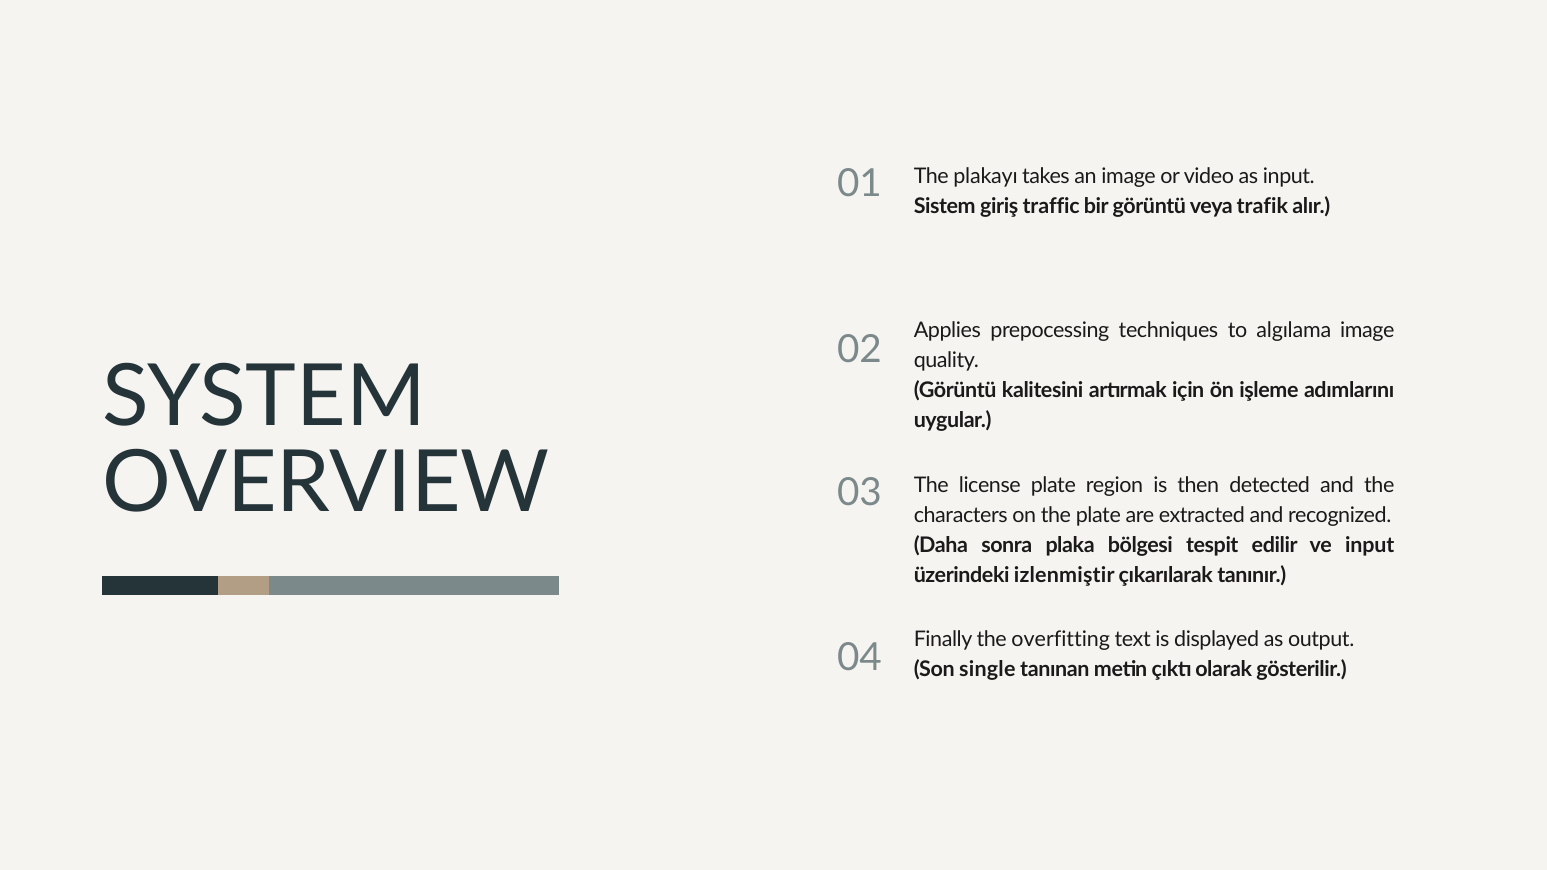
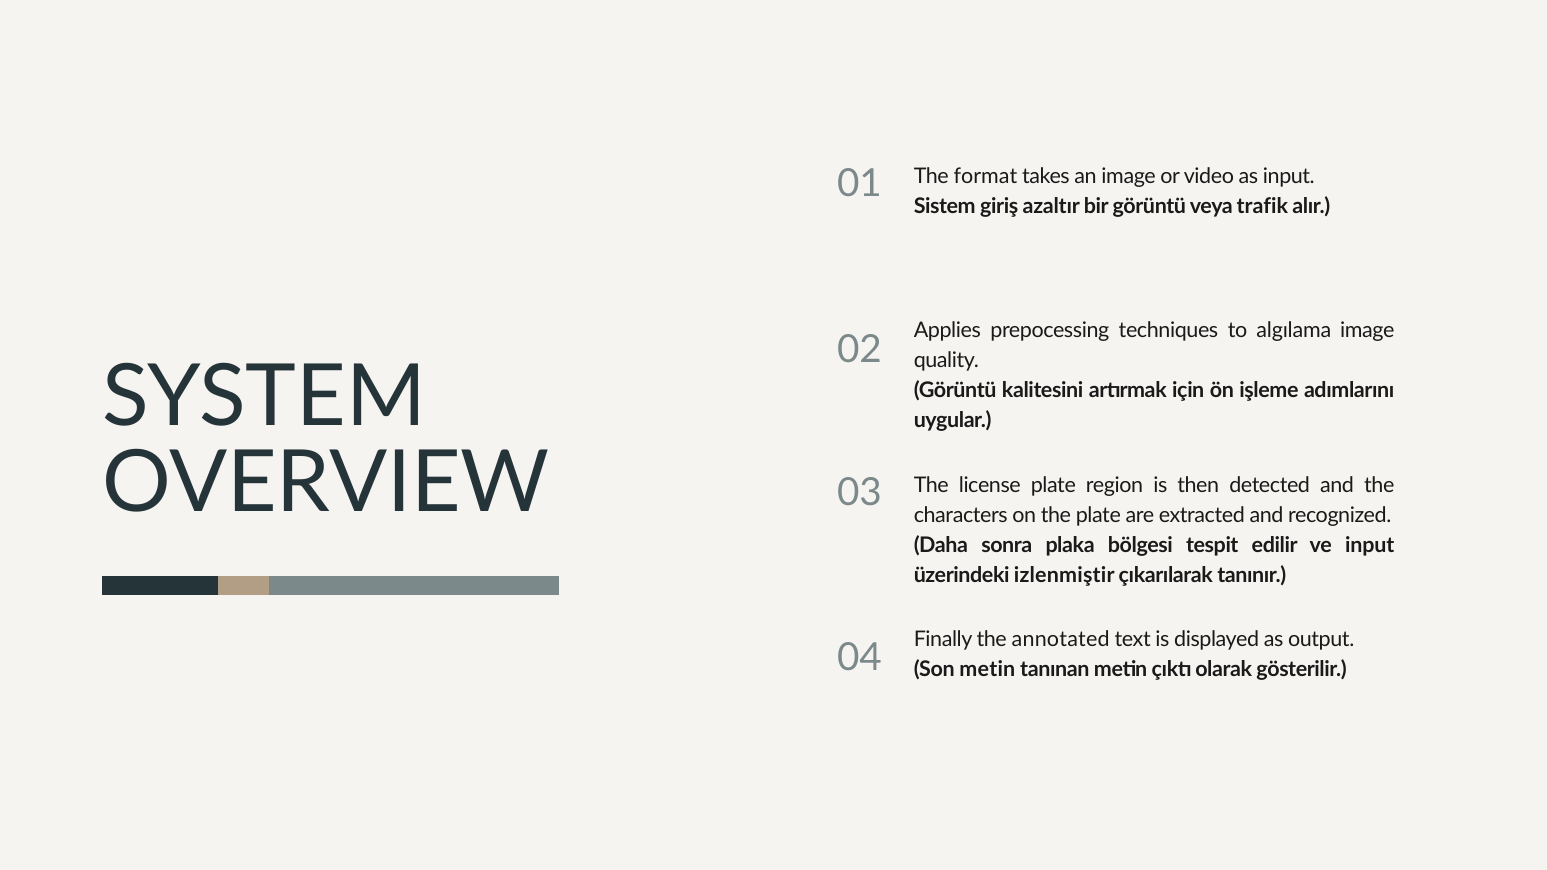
plakayı: plakayı -> format
traffic: traffic -> azaltır
overfitting: overfitting -> annotated
Son single: single -> metin
